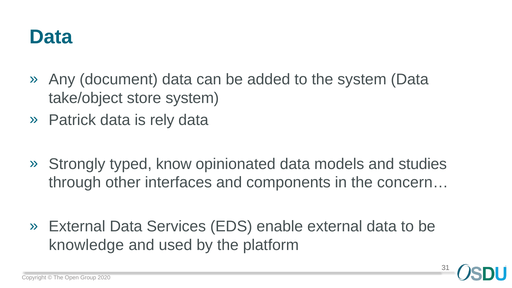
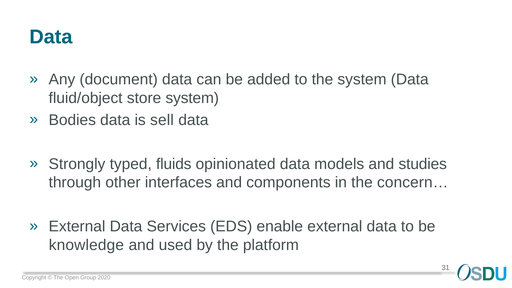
take/object: take/object -> fluid/object
Patrick: Patrick -> Bodies
rely: rely -> sell
know: know -> fluids
